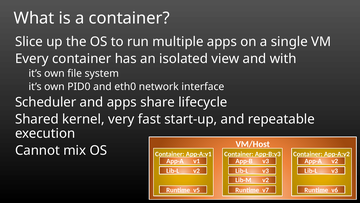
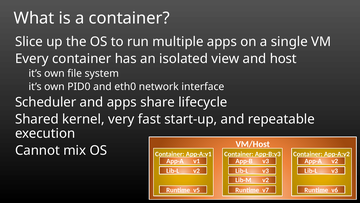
with: with -> host
